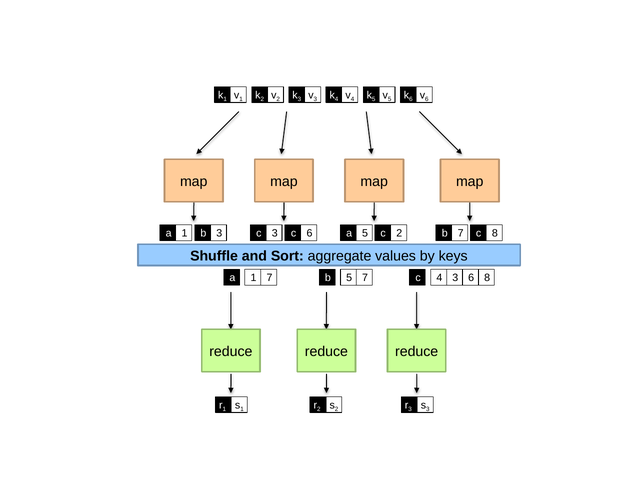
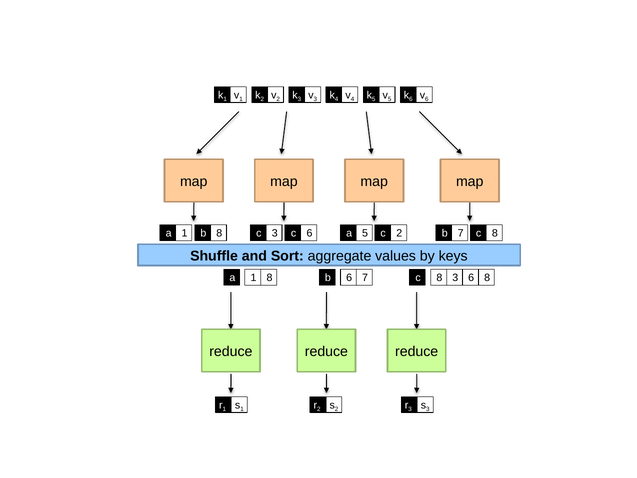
3 at (219, 233): 3 -> 8
7 at (269, 278): 7 -> 8
b 5: 5 -> 6
c 4: 4 -> 8
